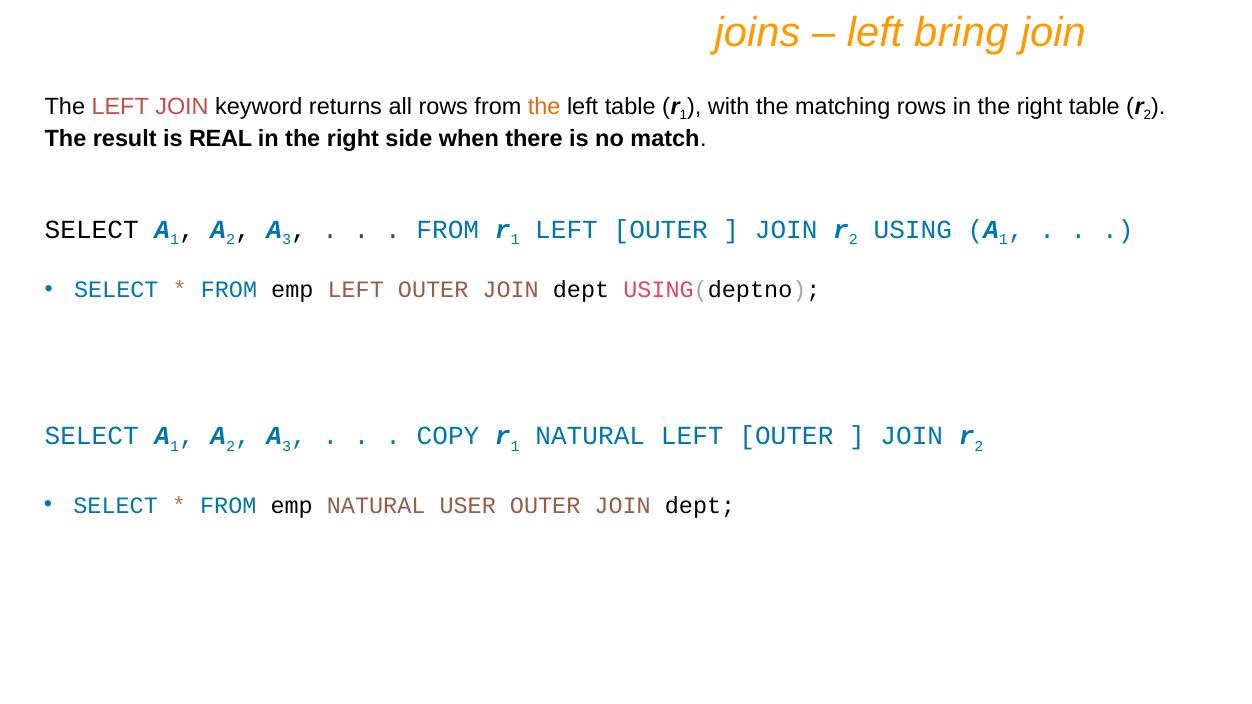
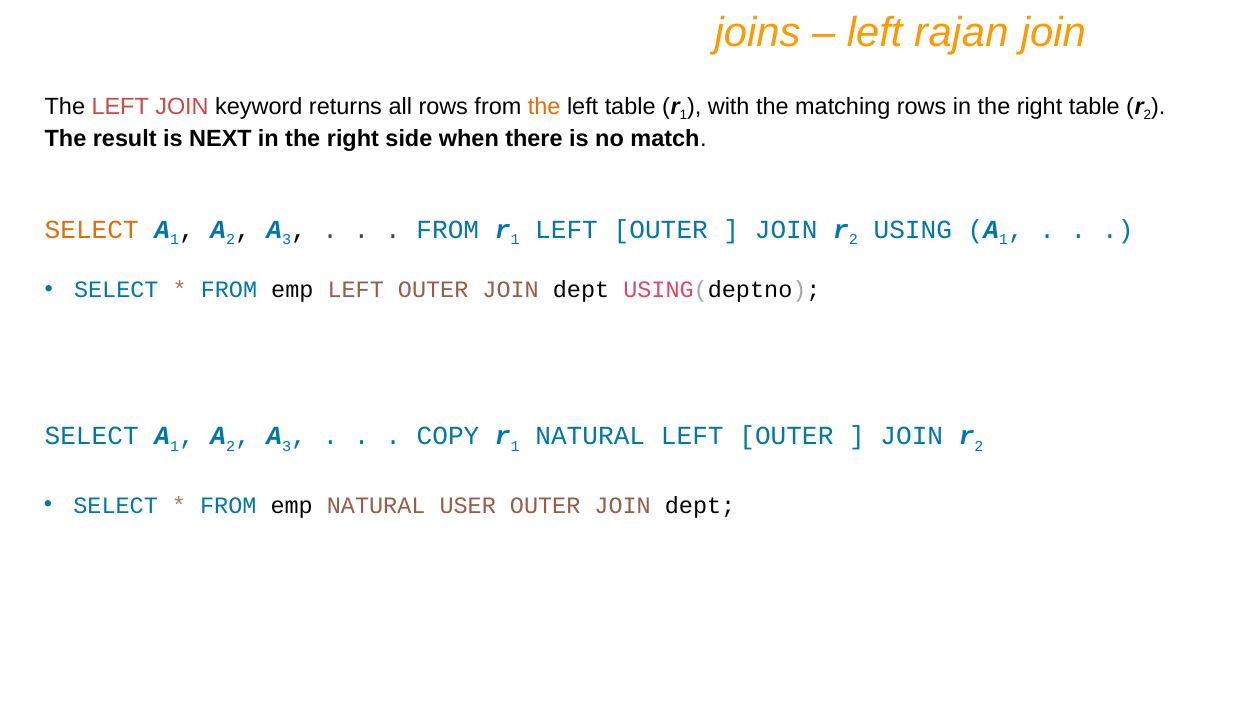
bring: bring -> rajan
REAL: REAL -> NEXT
SELECT at (92, 230) colour: black -> orange
